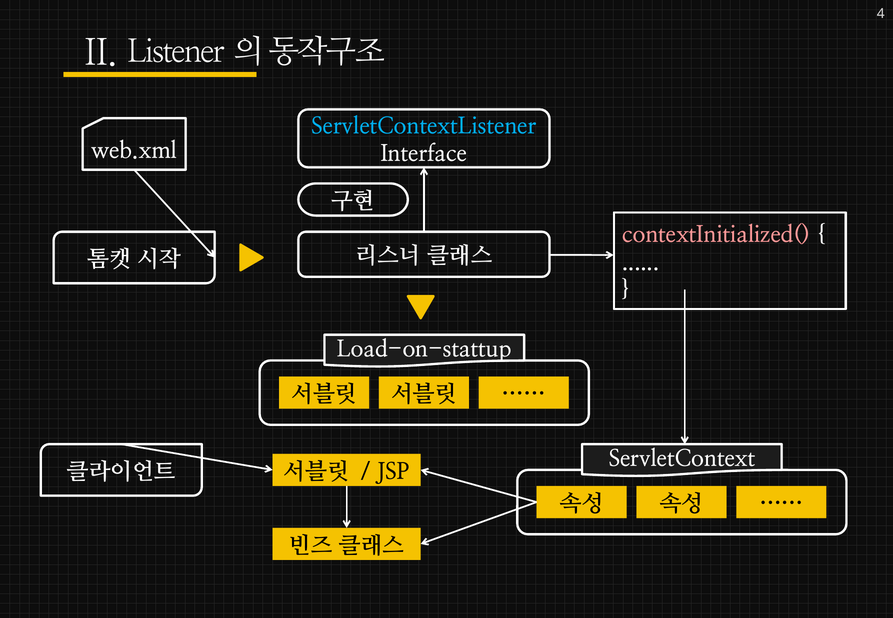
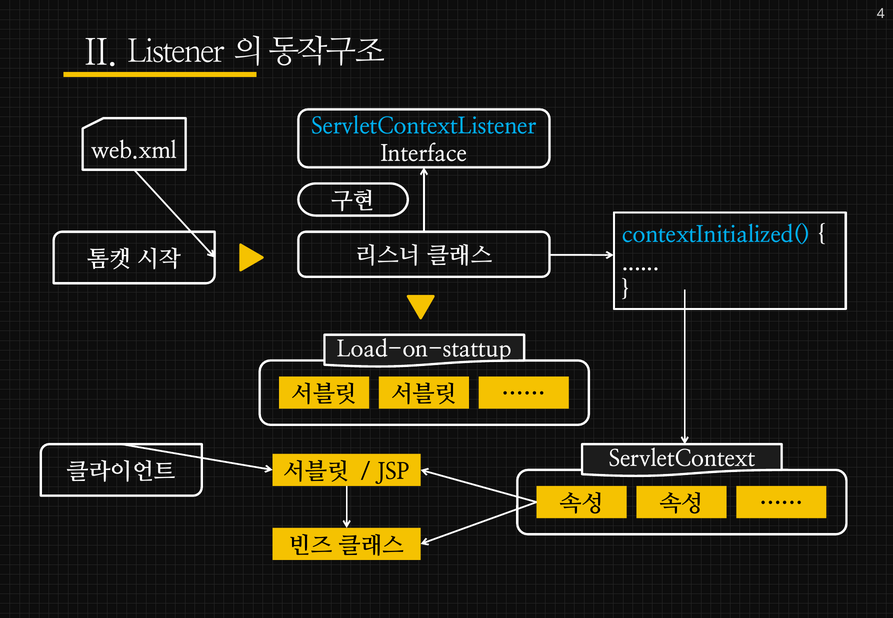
contextInitialized( colour: pink -> light blue
